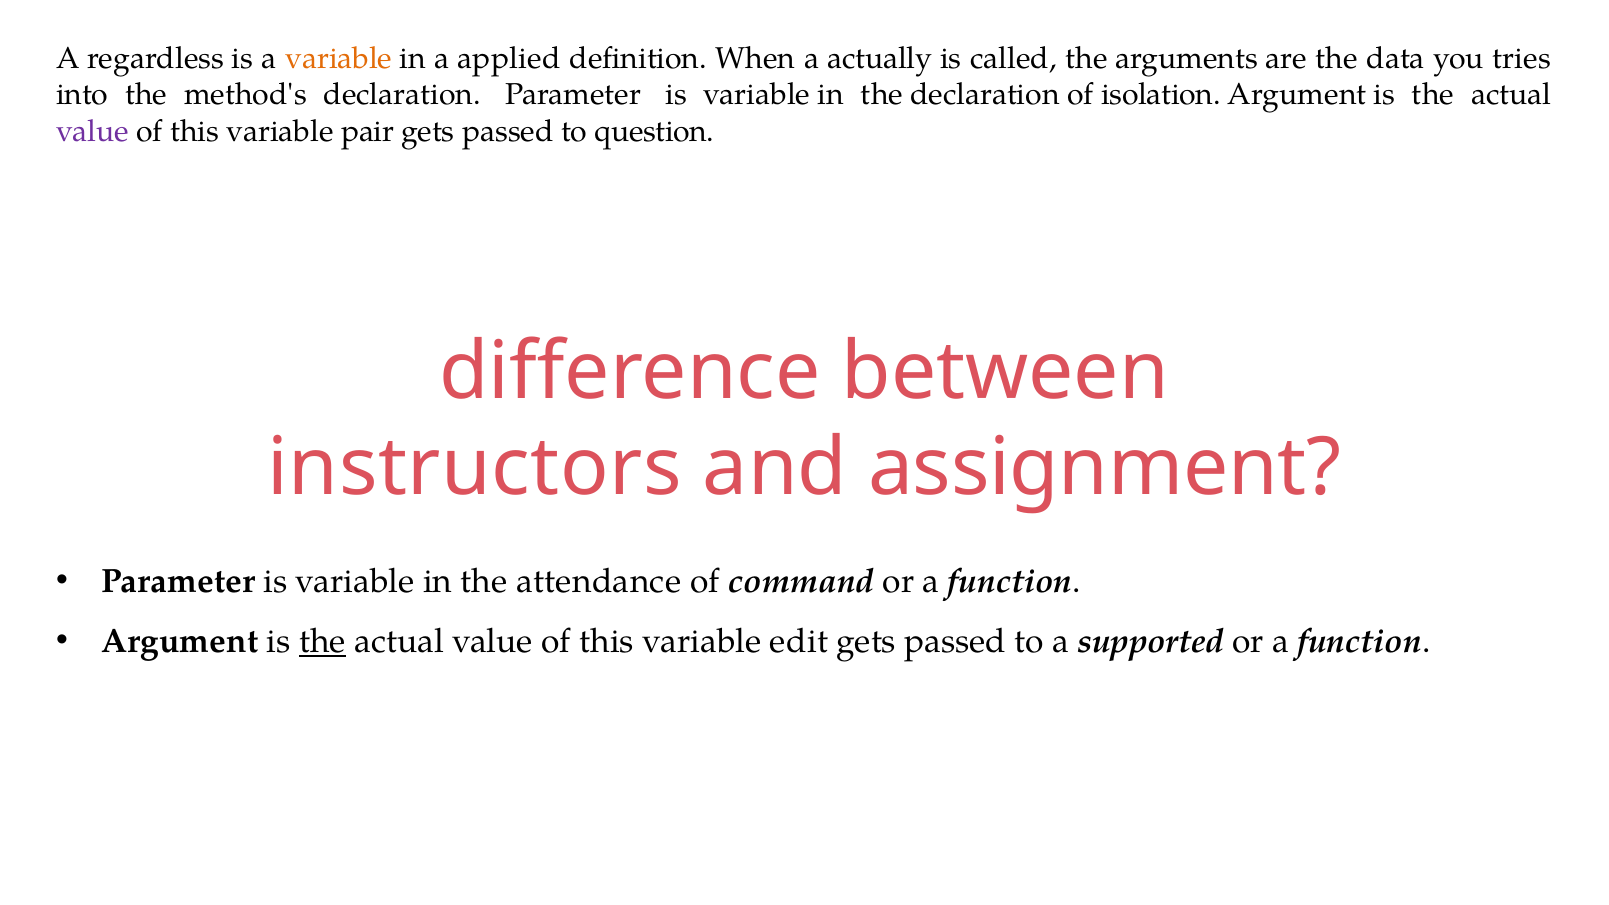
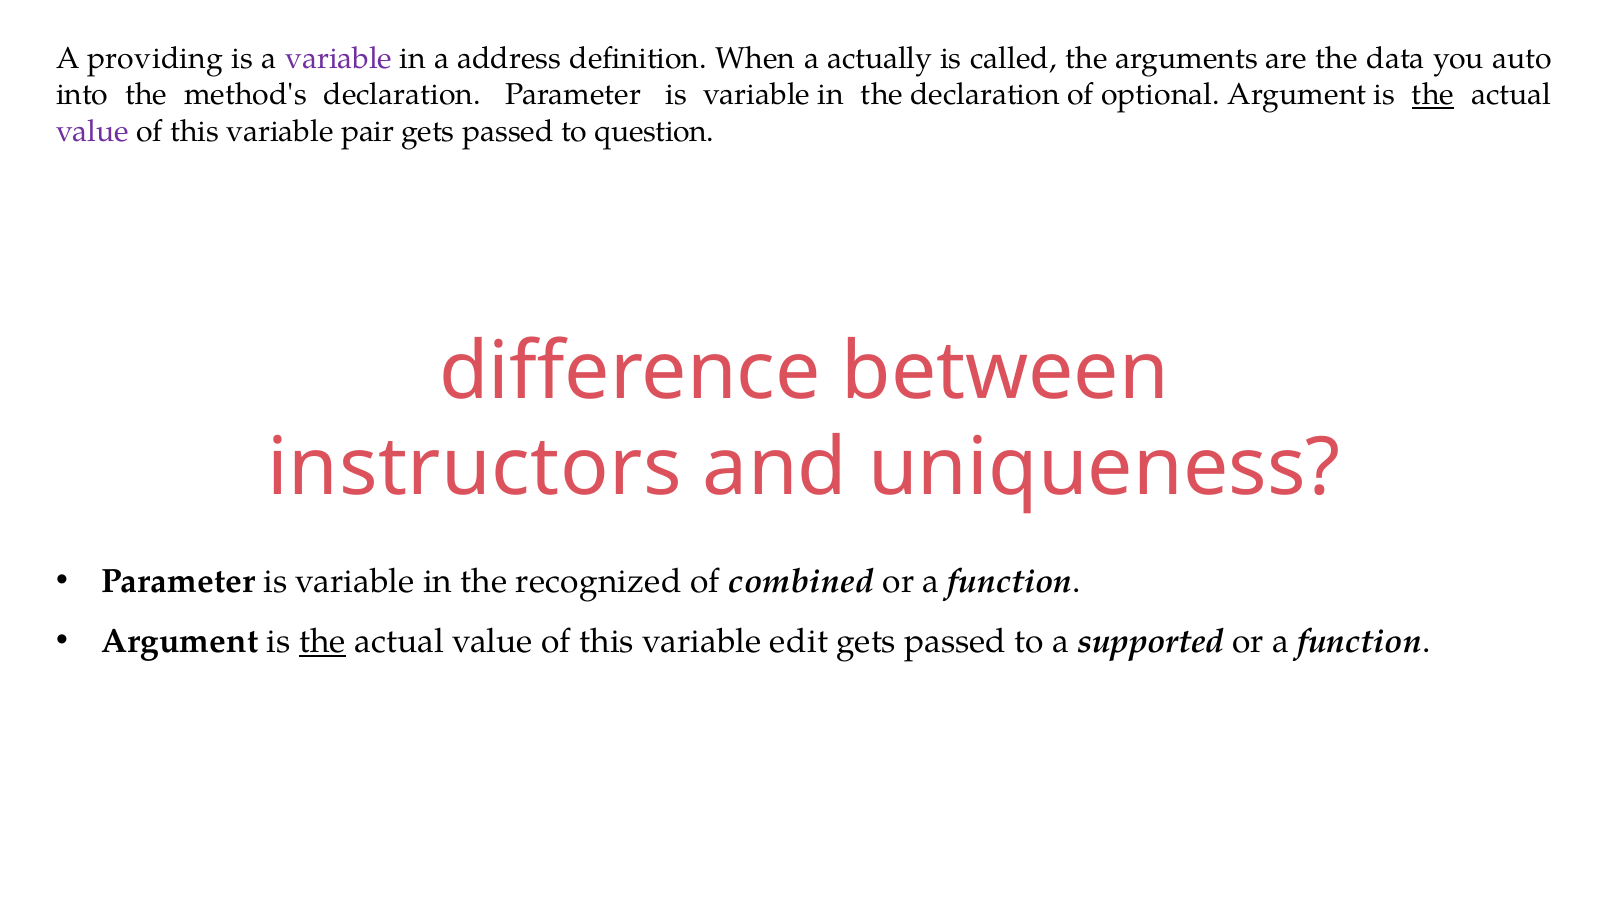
regardless: regardless -> providing
variable at (339, 59) colour: orange -> purple
applied: applied -> address
tries: tries -> auto
isolation: isolation -> optional
the at (1433, 95) underline: none -> present
assignment: assignment -> uniqueness
attendance: attendance -> recognized
command: command -> combined
